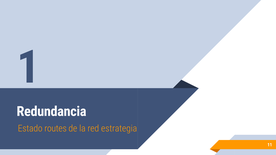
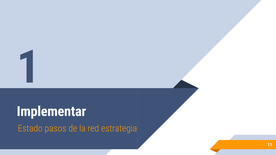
Redundancia: Redundancia -> Implementar
routes: routes -> pasos
